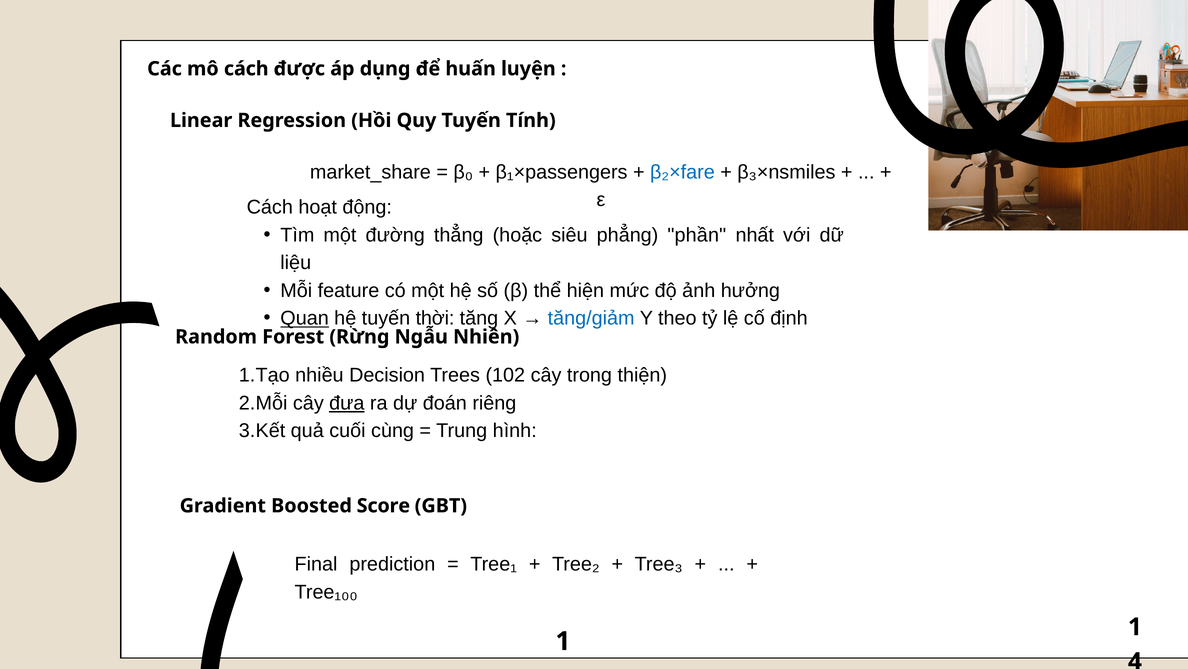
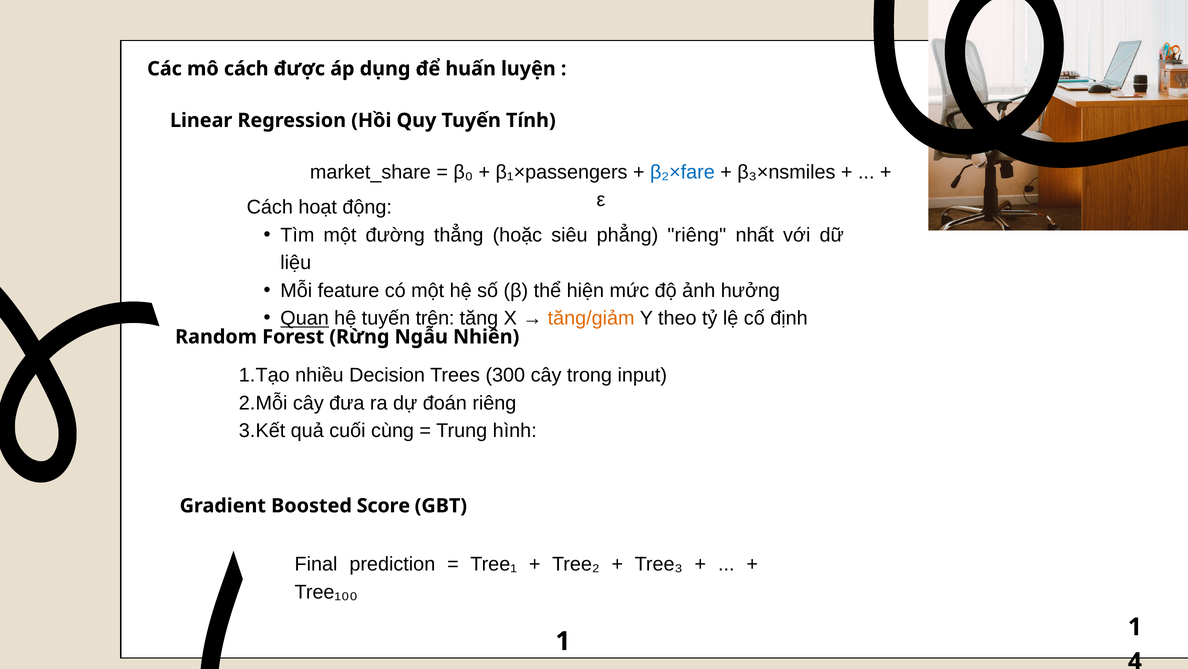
phẳng phần: phần -> riêng
thời: thời -> trên
tăng/giảm colour: blue -> orange
102: 102 -> 300
thiện: thiện -> input
đưa underline: present -> none
